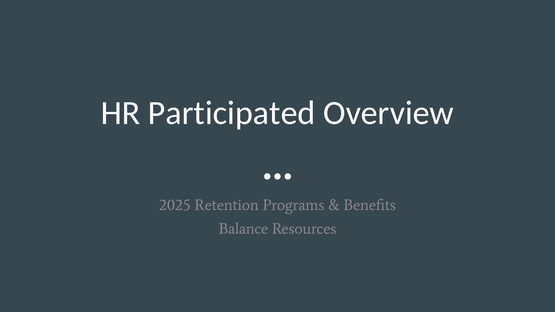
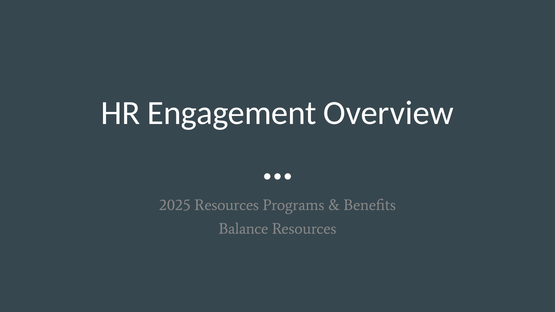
Participated: Participated -> Engagement
2025 Retention: Retention -> Resources
